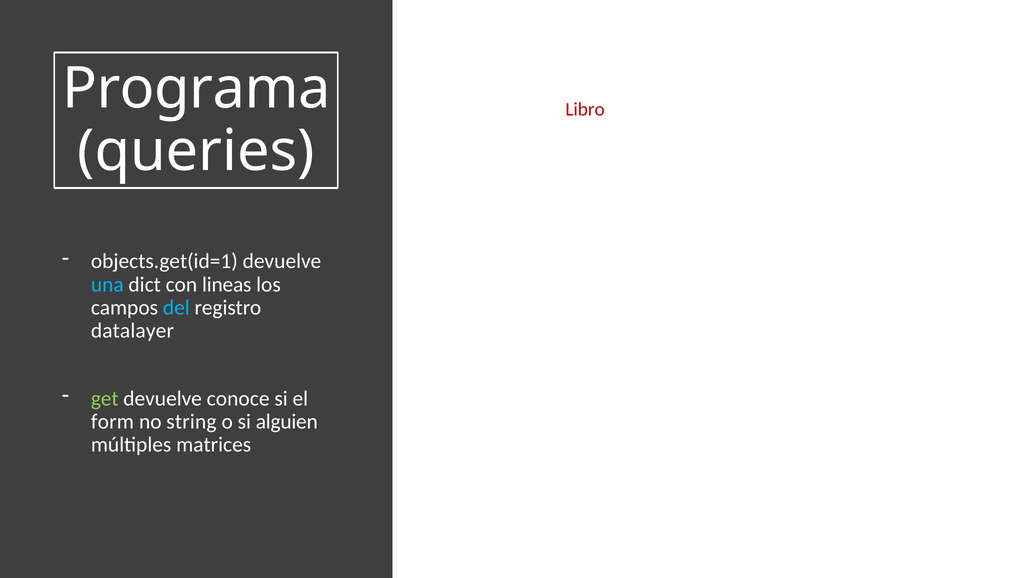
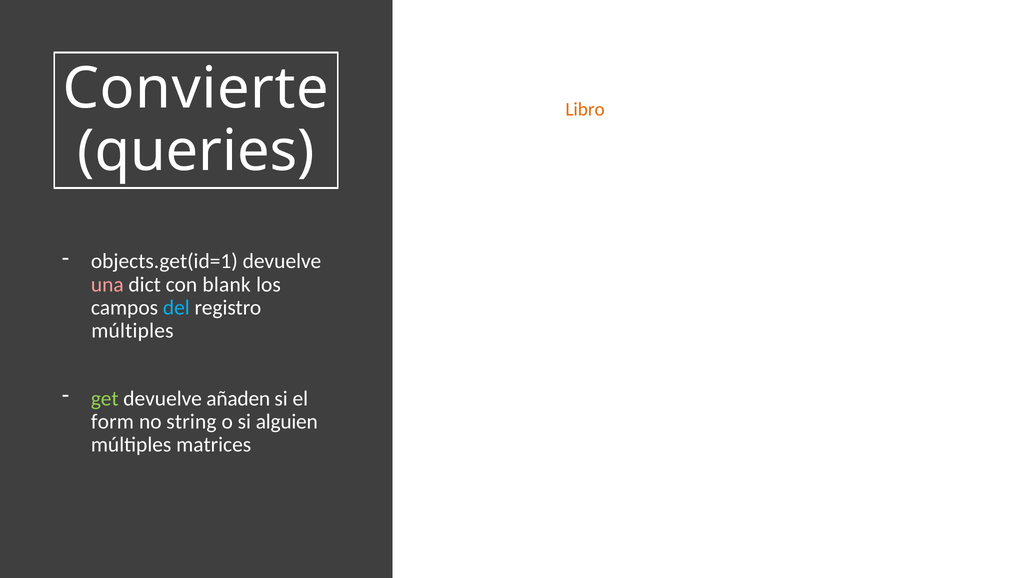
Programa: Programa -> Convierte
Libro colour: red -> orange
una colour: light blue -> pink
lineas: lineas -> blank
datalayer at (132, 331): datalayer -> múltiples
conoce: conoce -> añaden
